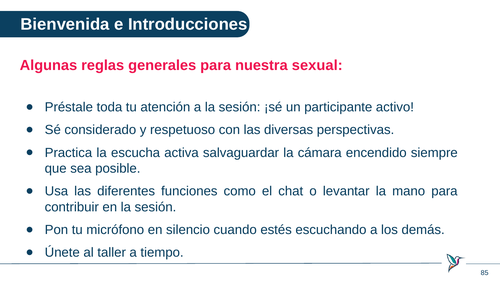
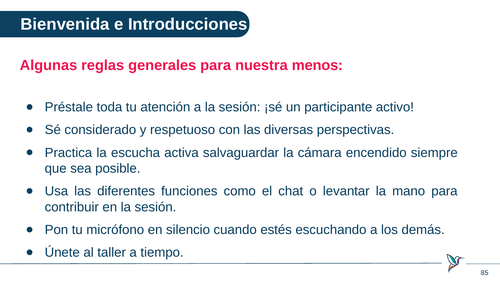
sexual: sexual -> menos
